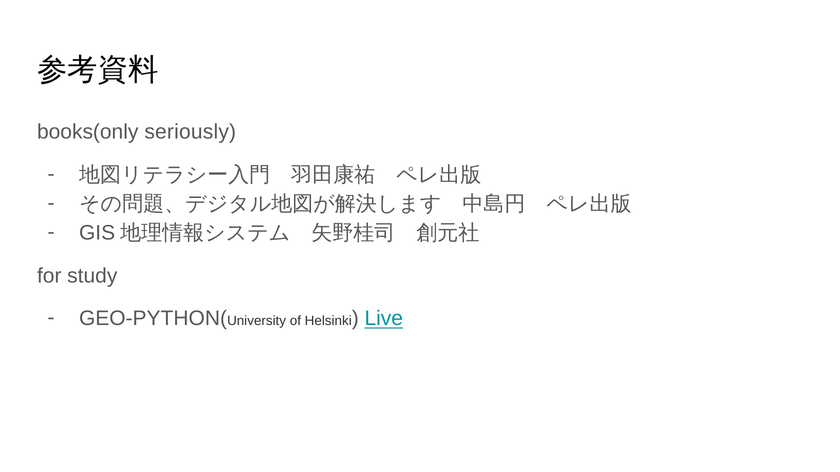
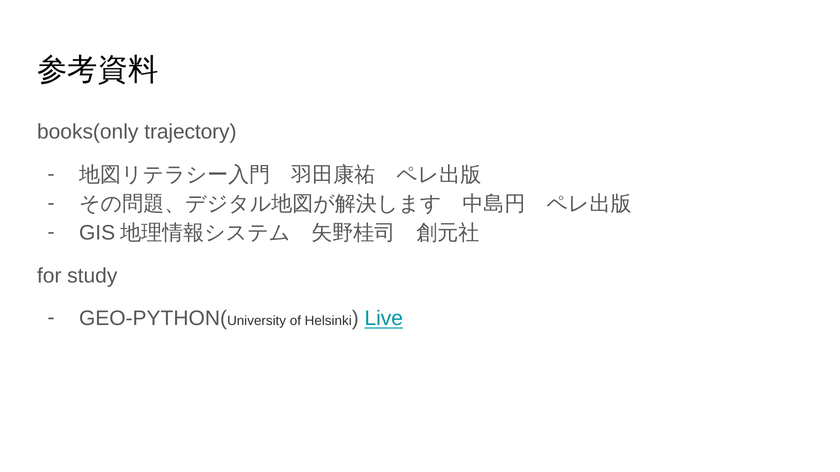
seriously: seriously -> trajectory
